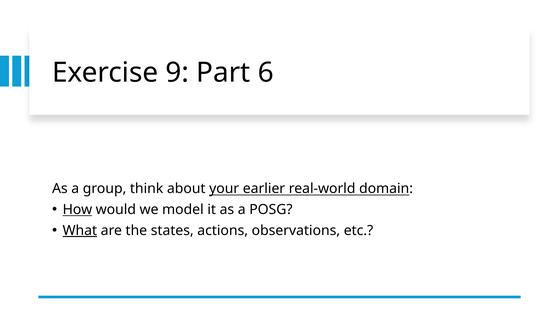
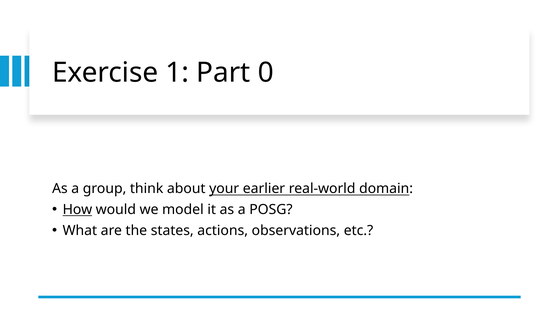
9: 9 -> 1
6: 6 -> 0
What underline: present -> none
